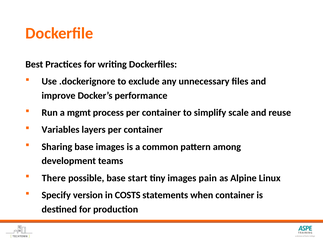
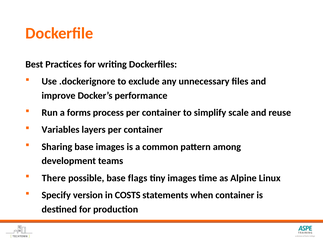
mgmt: mgmt -> forms
start: start -> flags
pain: pain -> time
